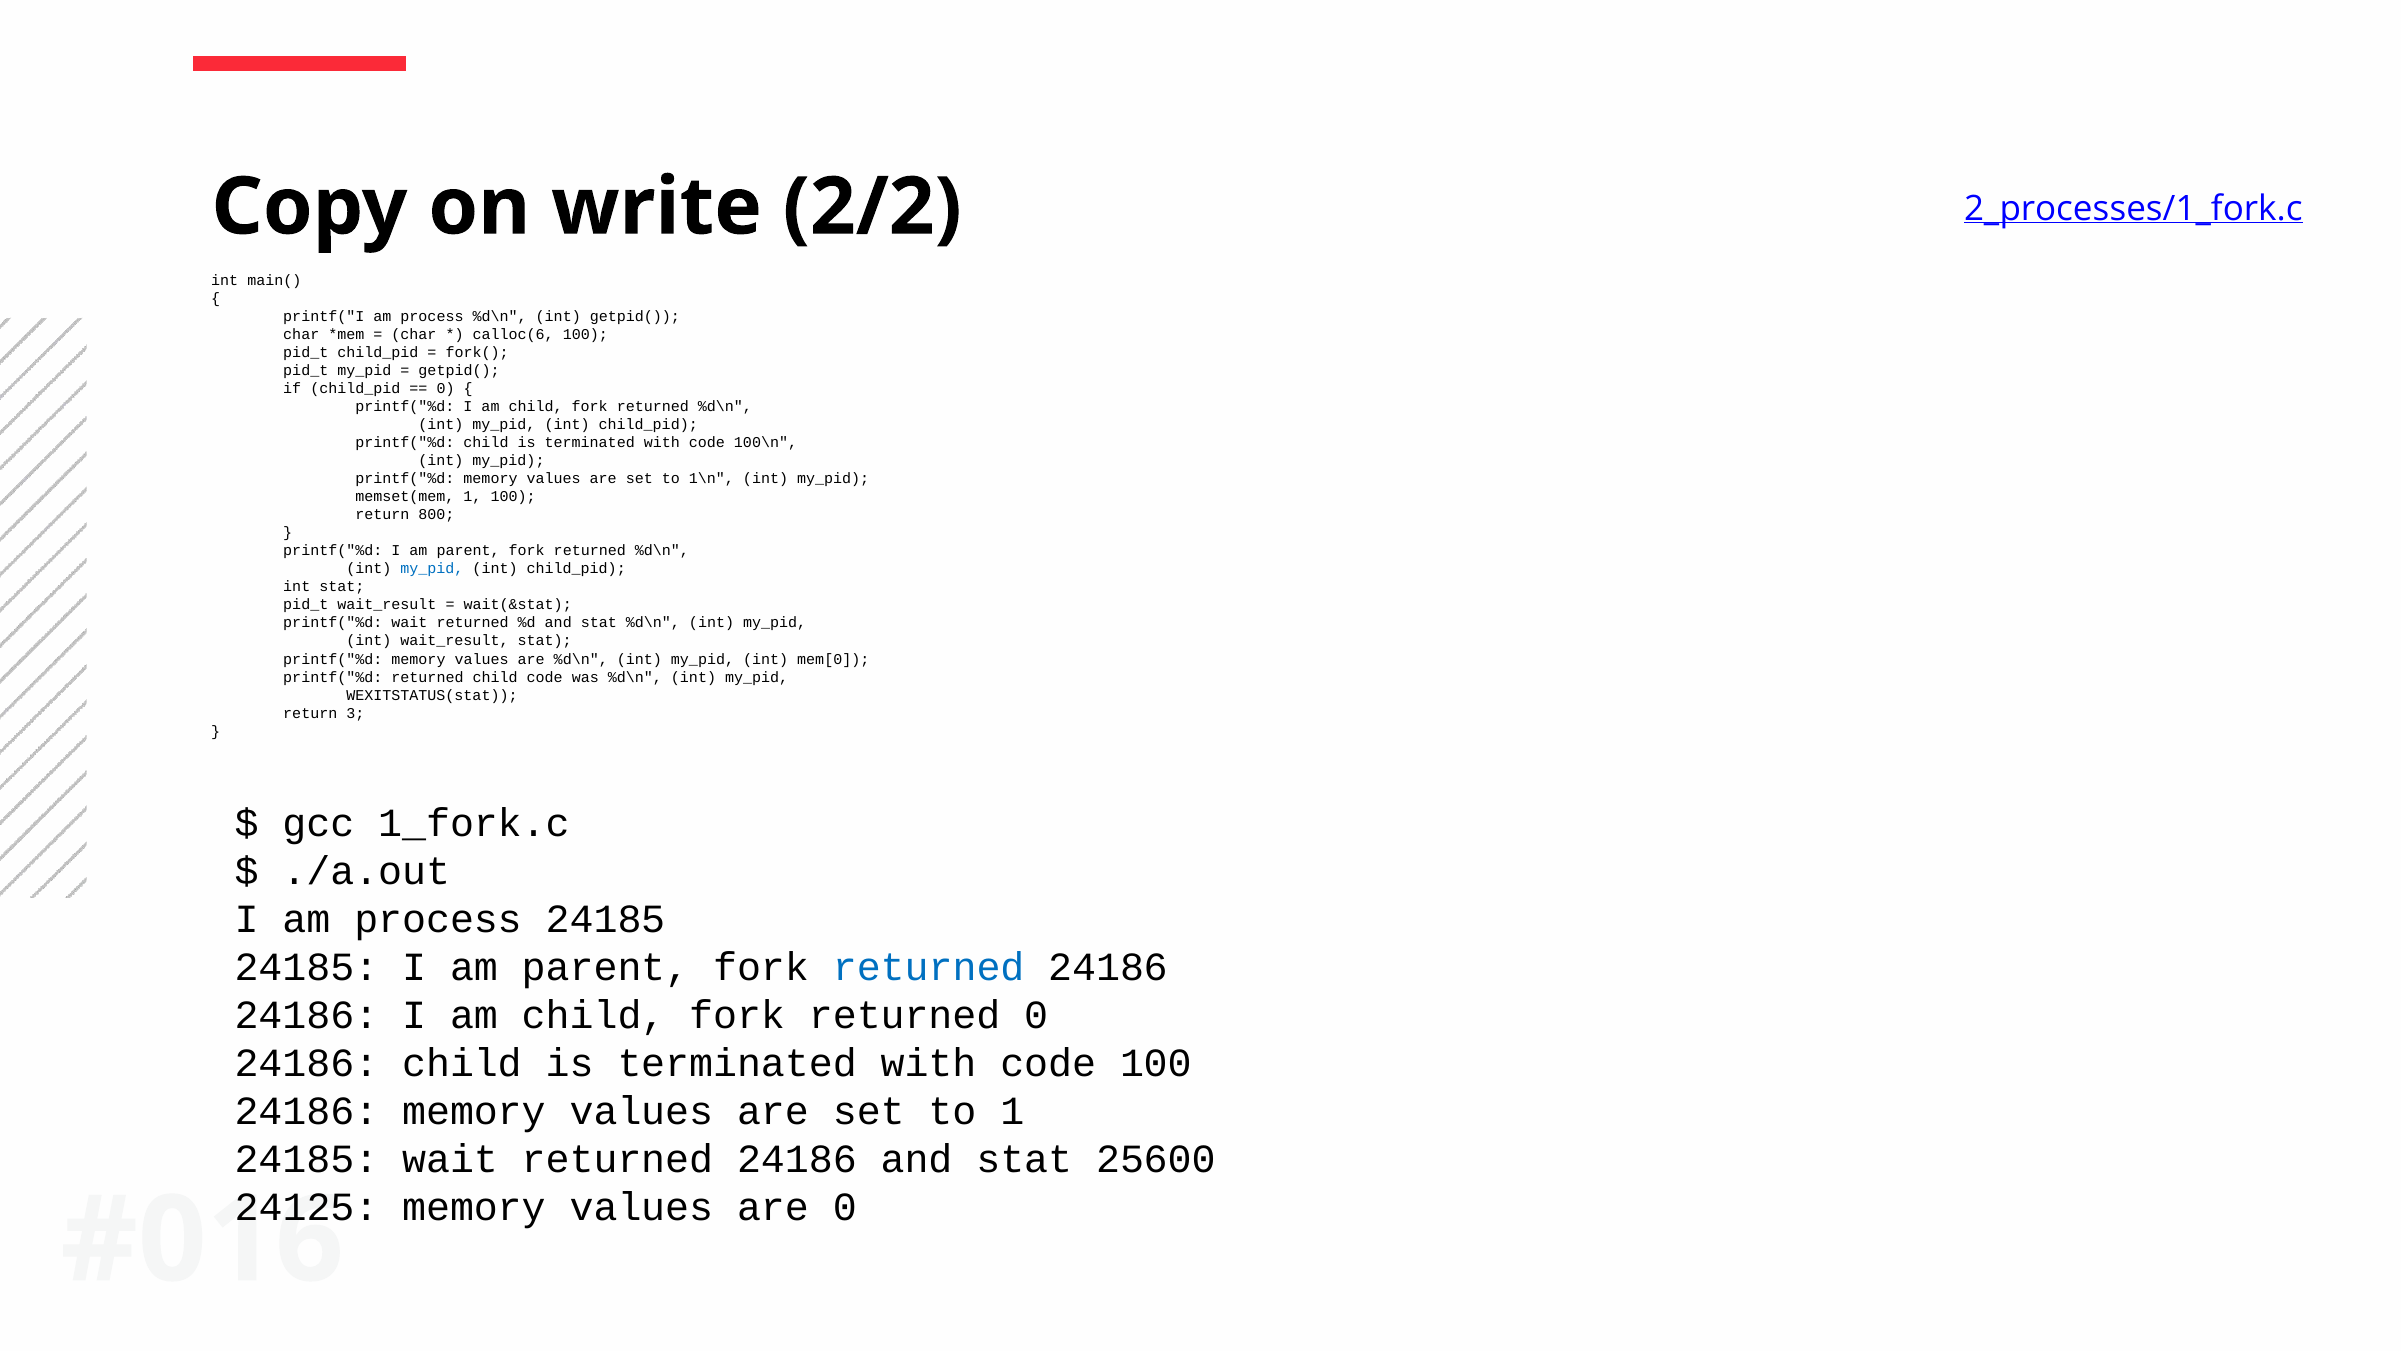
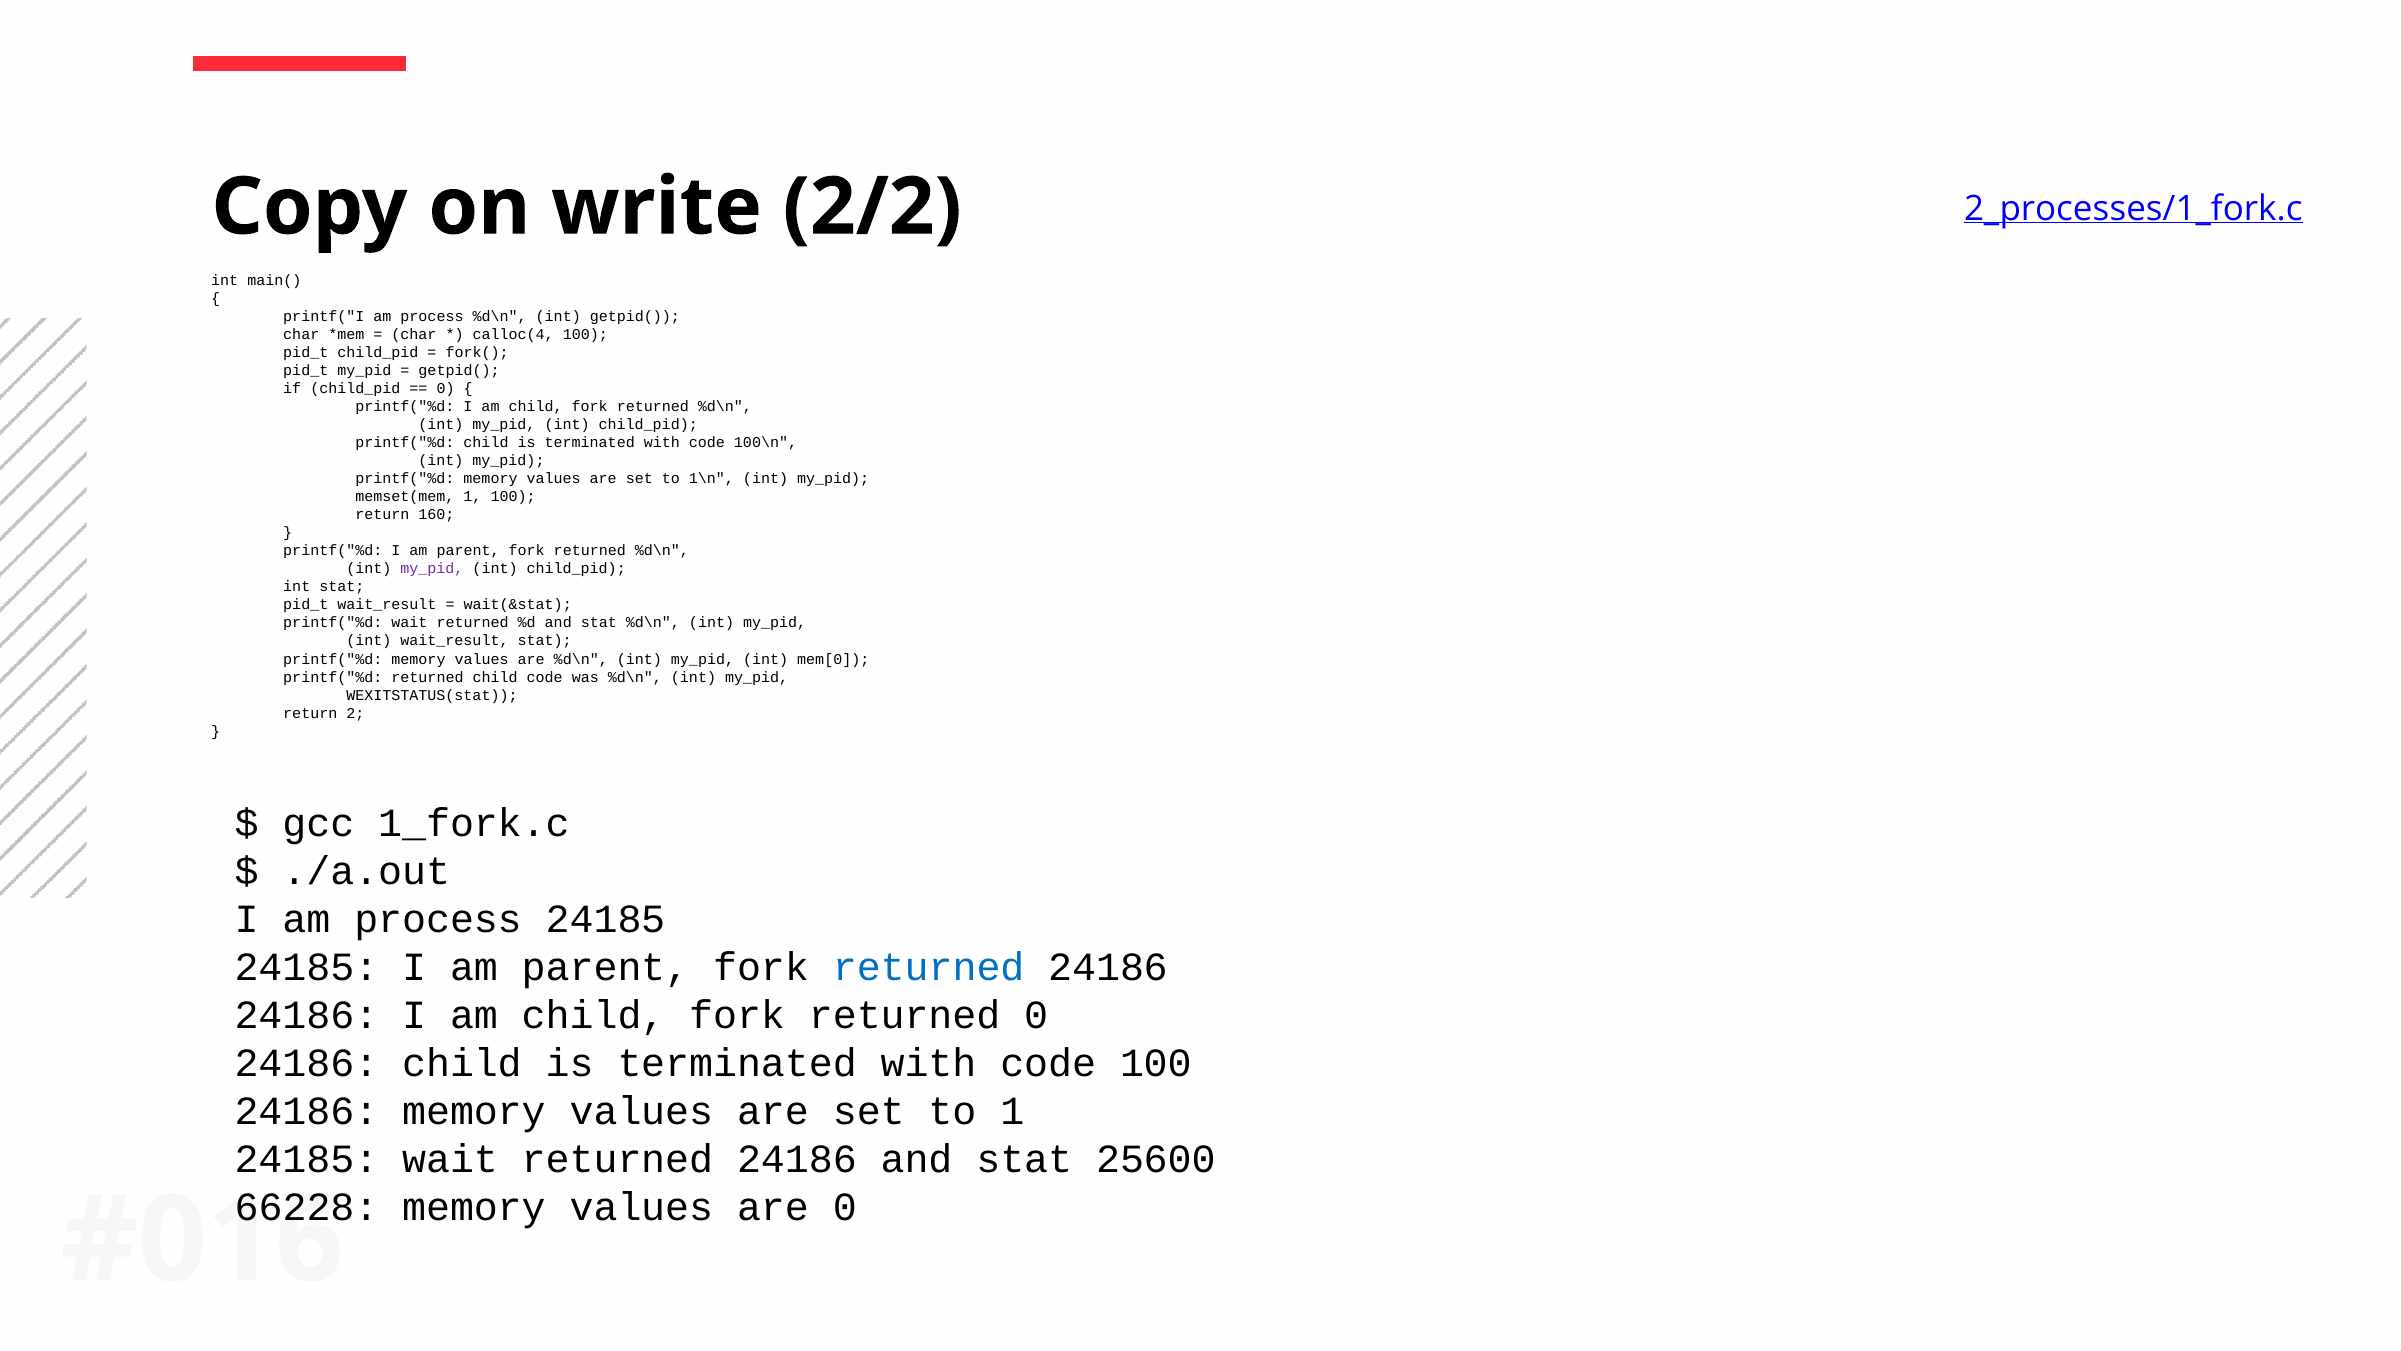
calloc(6: calloc(6 -> calloc(4
800: 800 -> 160
my_pid at (432, 569) colour: blue -> purple
3: 3 -> 2
24125: 24125 -> 66228
